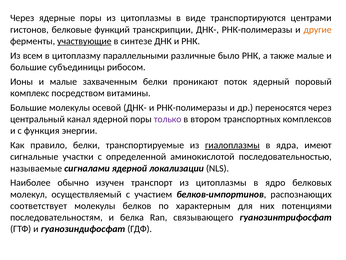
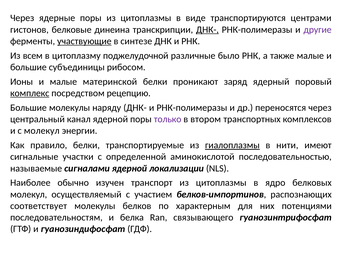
функций: функций -> динеина
ДНК- at (207, 30) underline: none -> present
другие colour: orange -> purple
параллельными: параллельными -> поджелудочной
захваченным: захваченным -> материнской
поток: поток -> заряд
комплекс underline: none -> present
витамины: витамины -> рецепцию
осевой: осевой -> наряду
с функция: функция -> молекул
ядра: ядра -> нити
